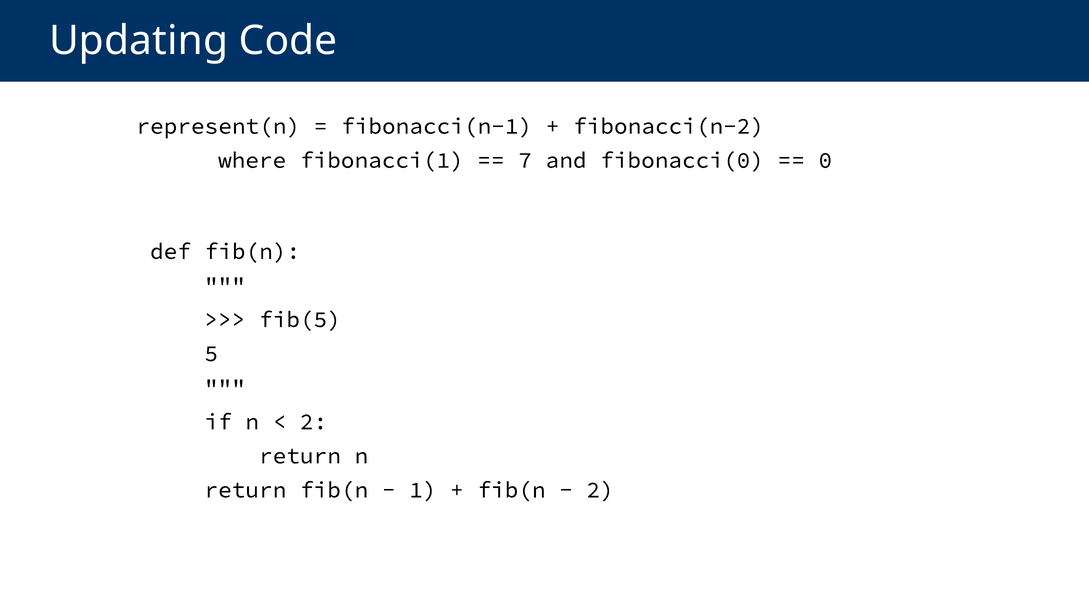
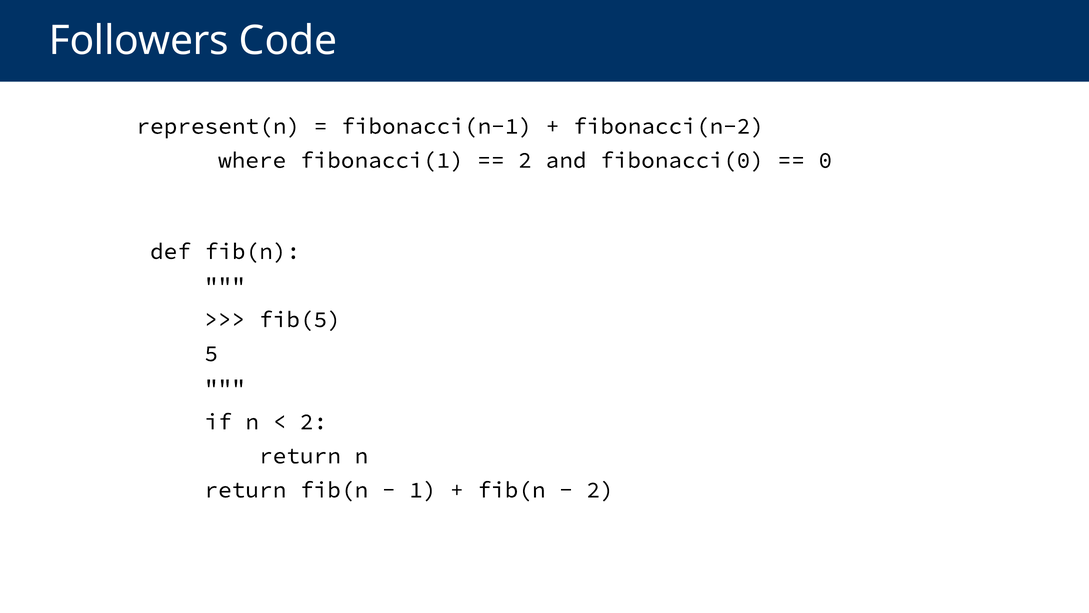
Updating: Updating -> Followers
7 at (525, 160): 7 -> 2
